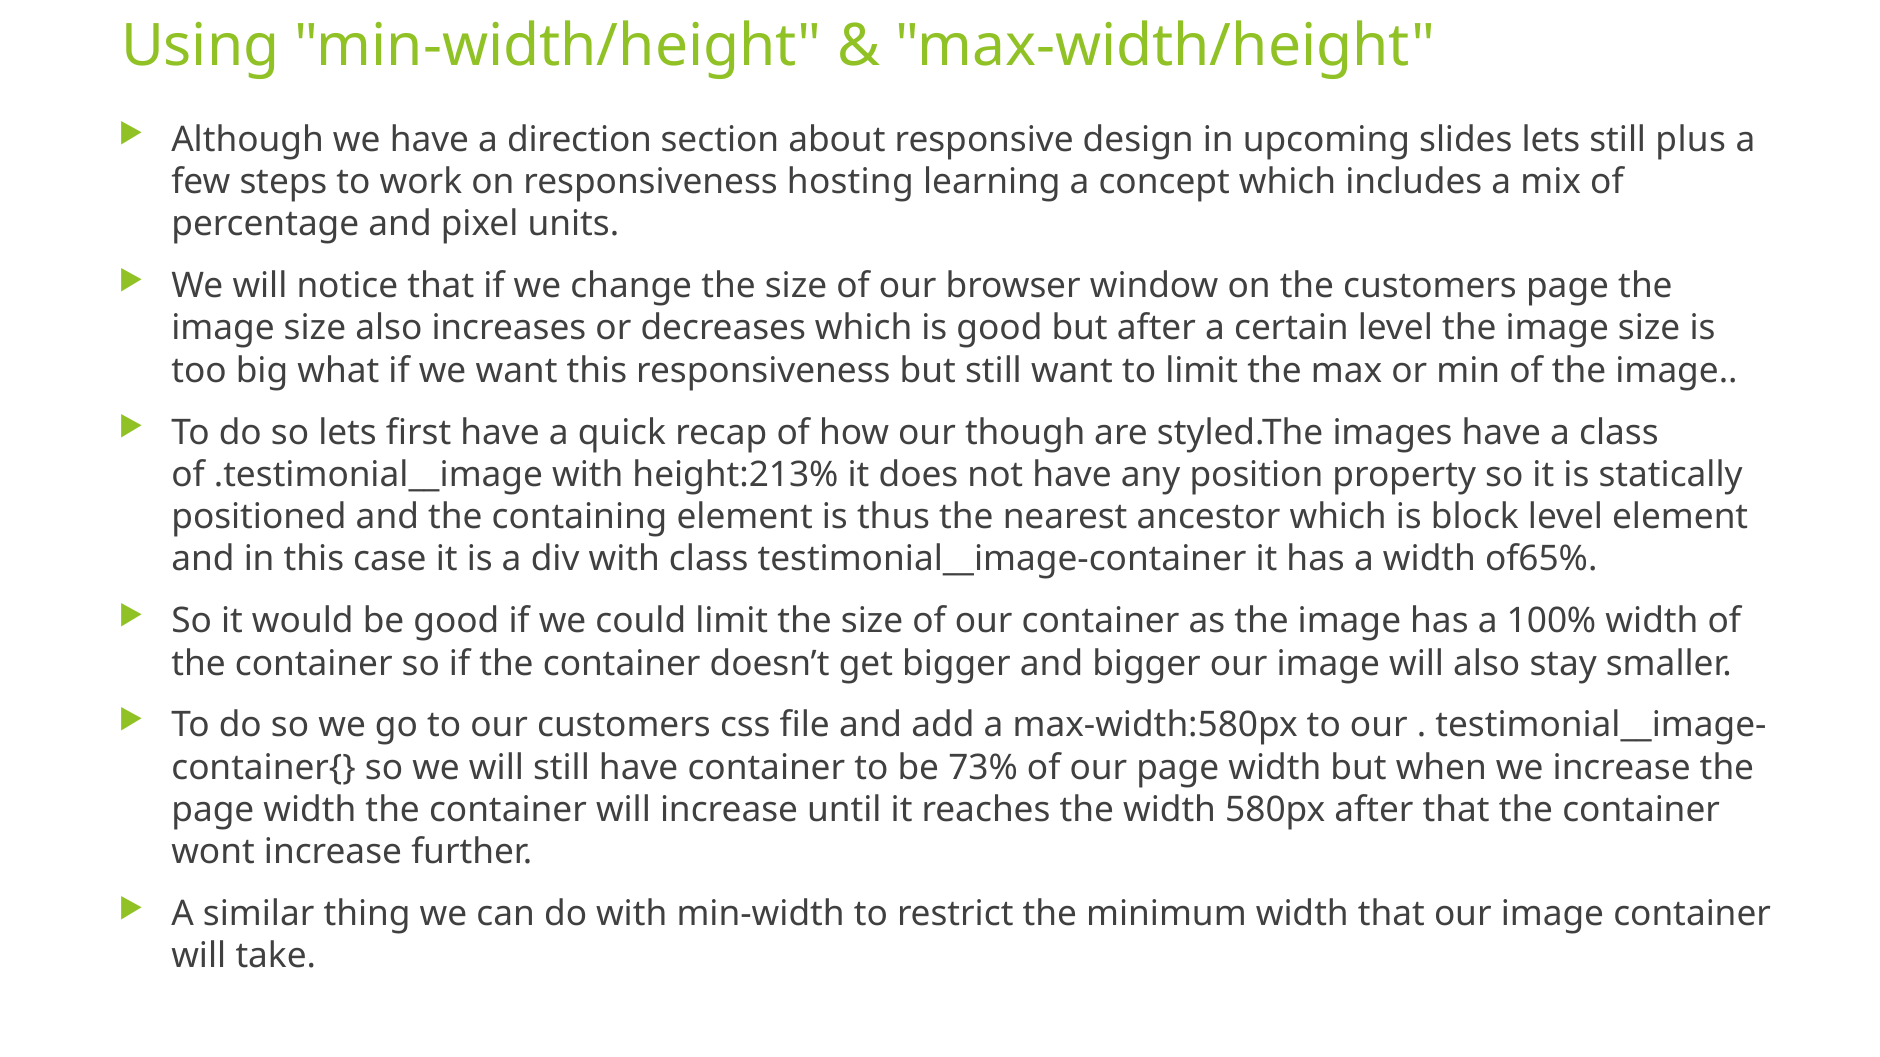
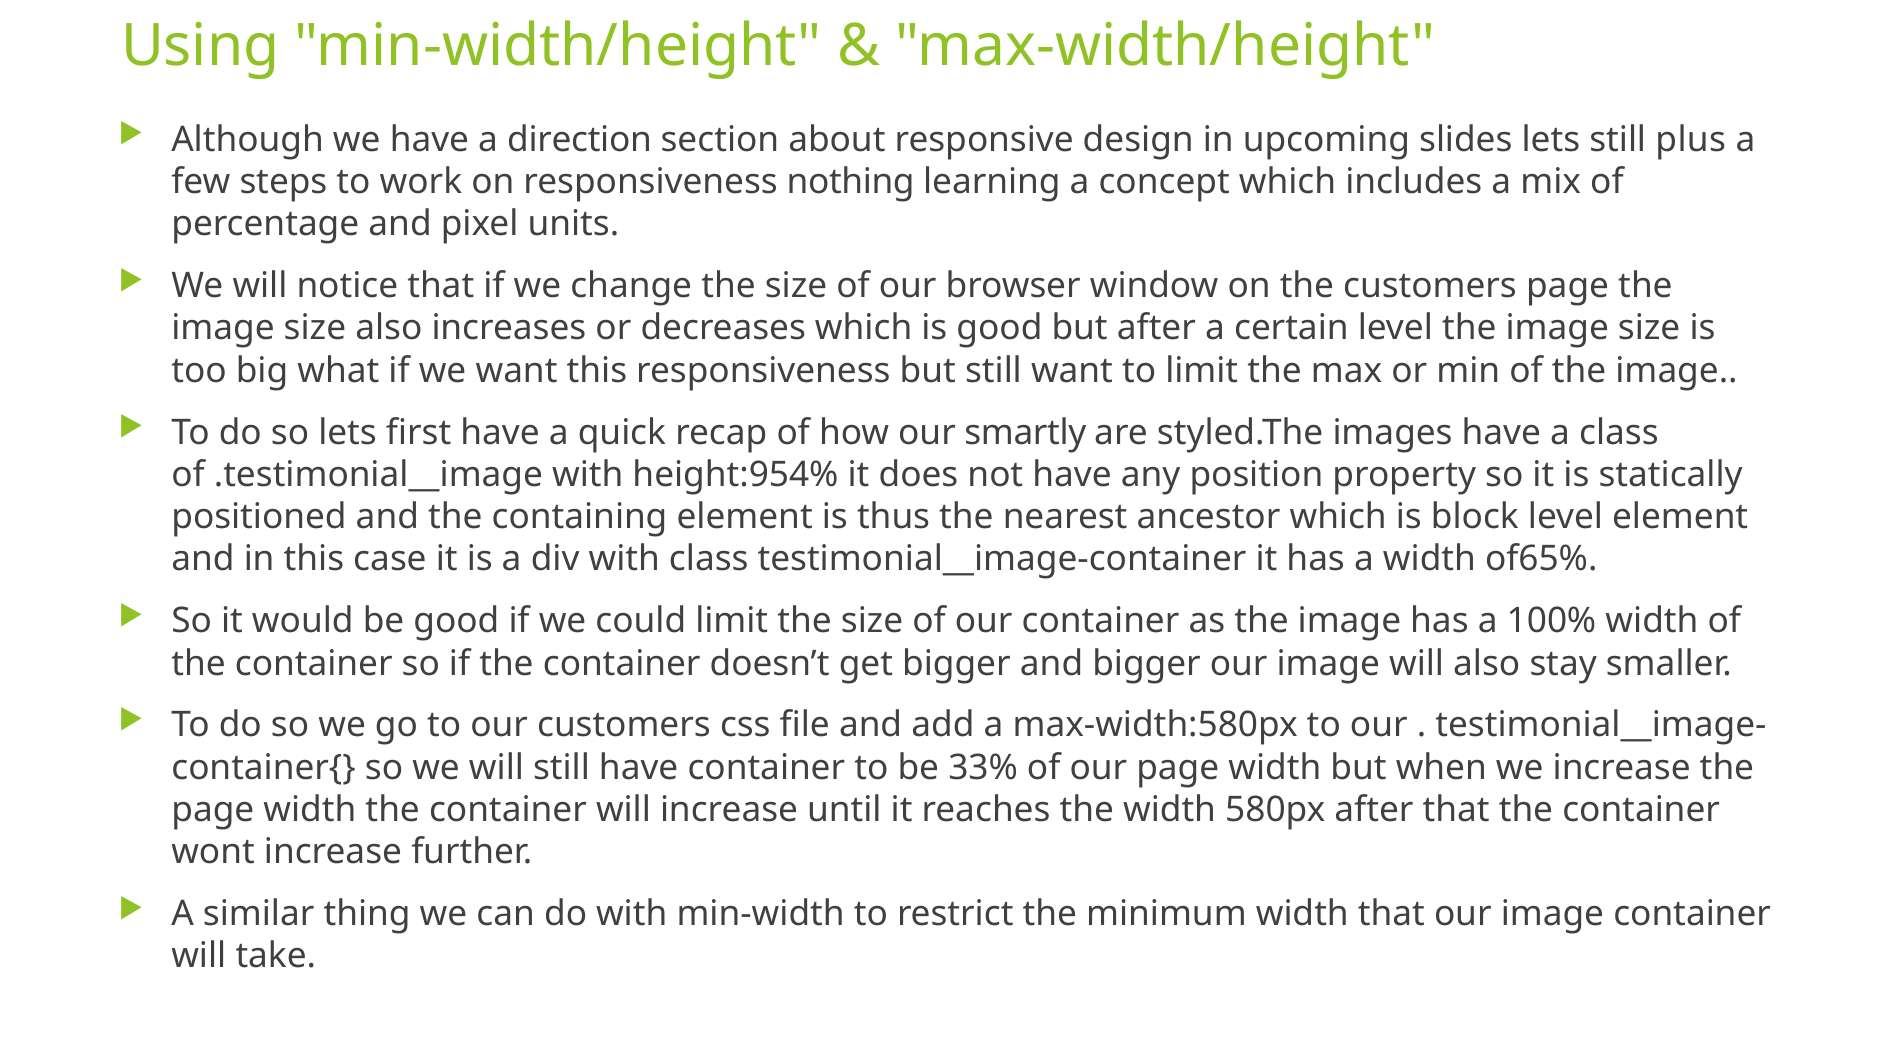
hosting: hosting -> nothing
though: though -> smartly
height:213%: height:213% -> height:954%
73%: 73% -> 33%
